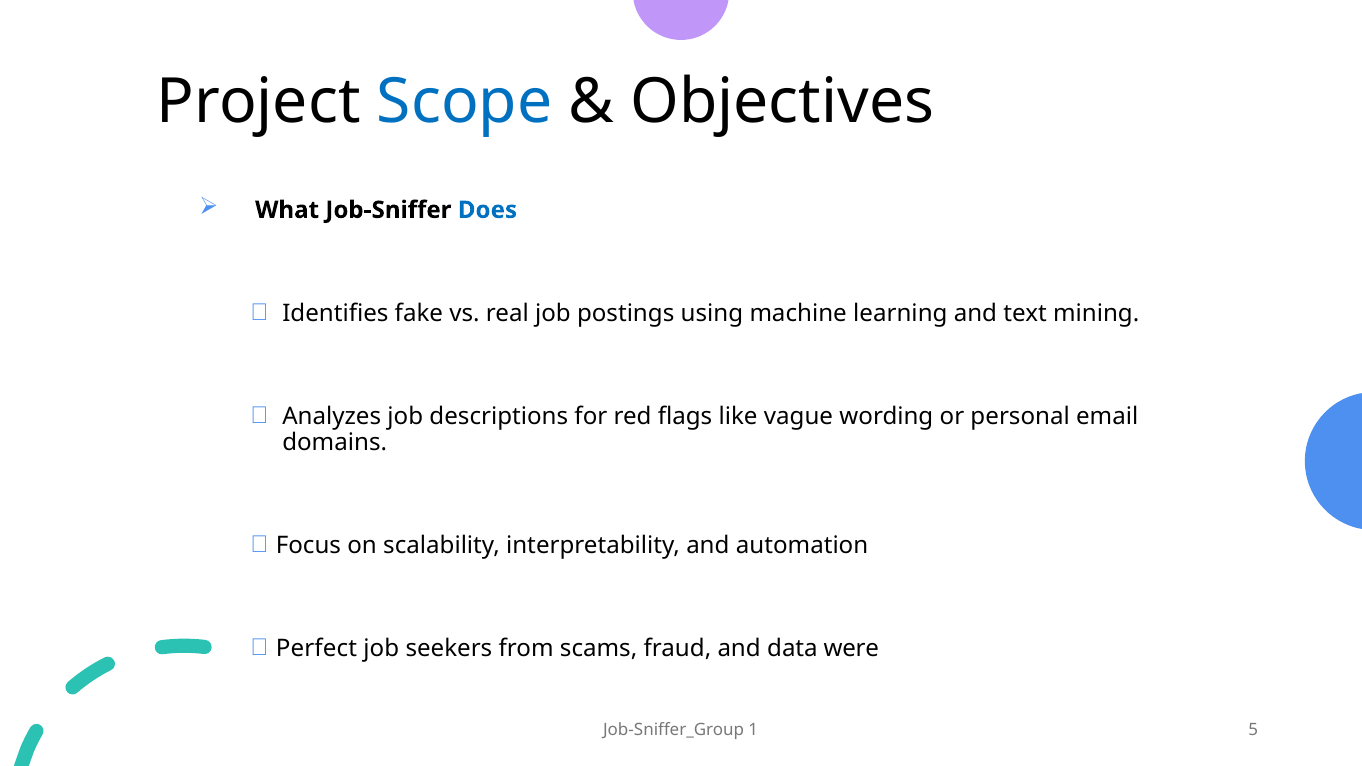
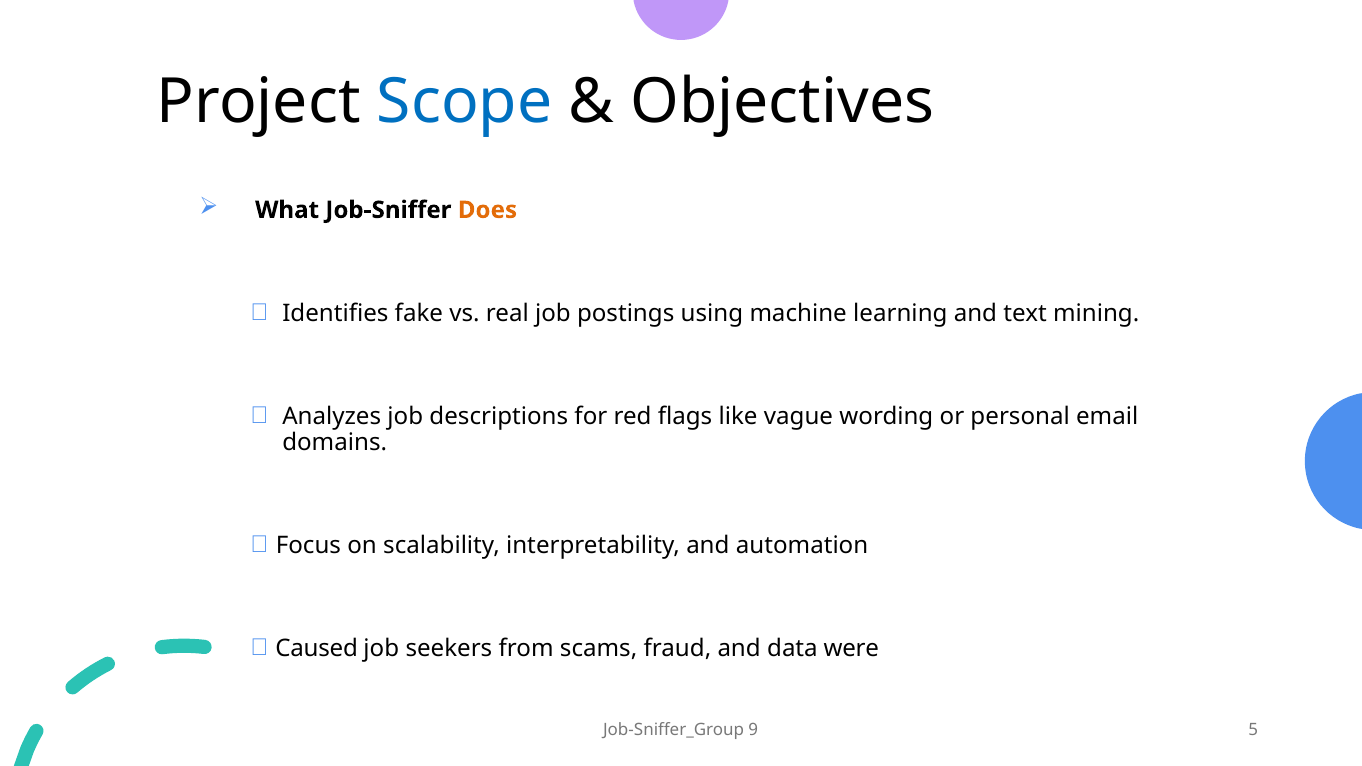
Does colour: blue -> orange
Perfect: Perfect -> Caused
1: 1 -> 9
